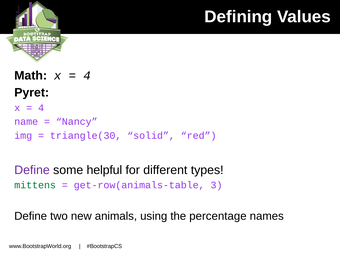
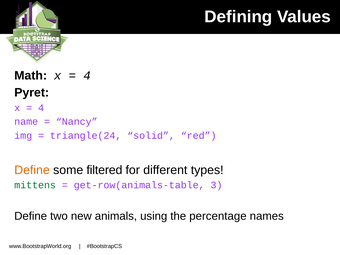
triangle(30: triangle(30 -> triangle(24
Define at (32, 170) colour: purple -> orange
helpful: helpful -> filtered
